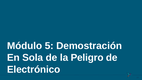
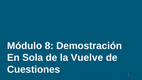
5: 5 -> 8
Peligro: Peligro -> Vuelve
Electrónico: Electrónico -> Cuestiones
